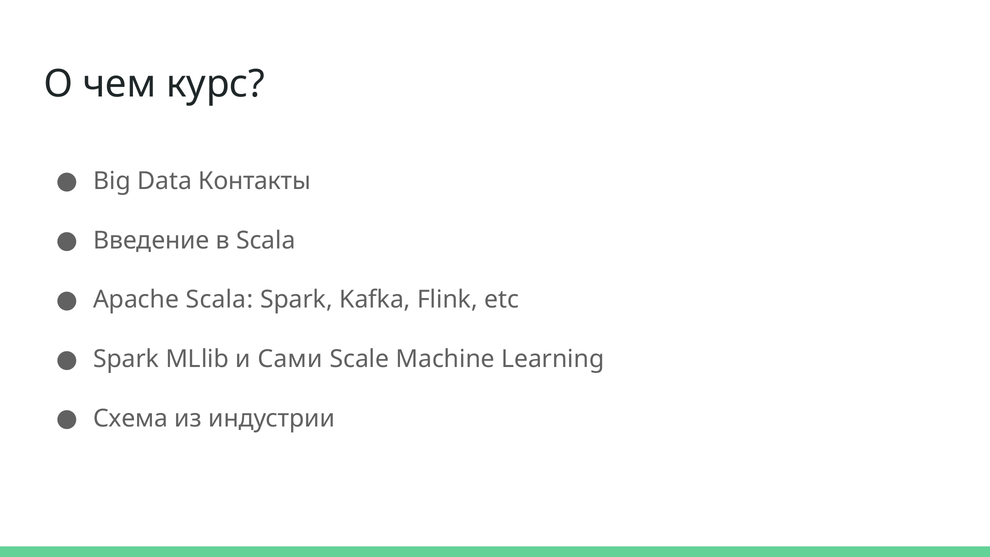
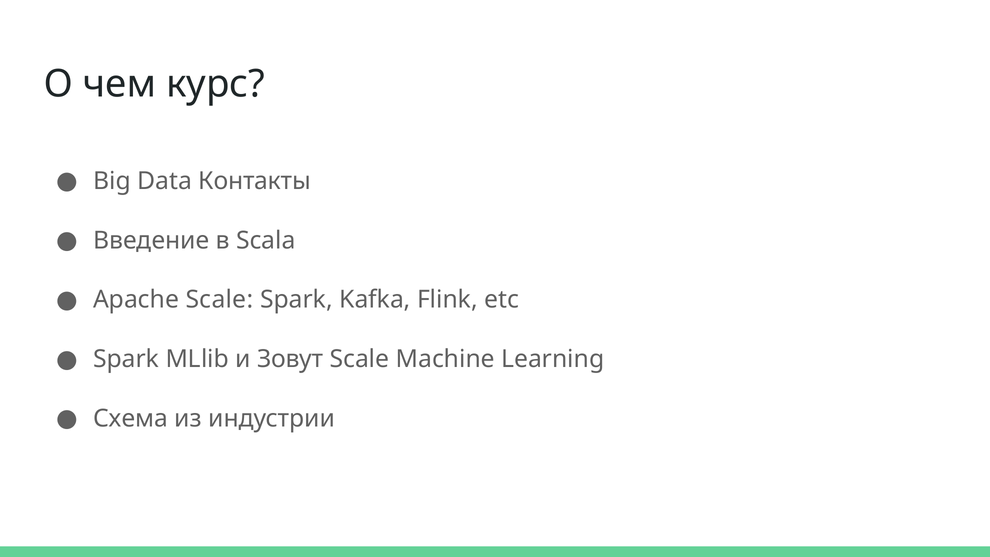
Apache Scala: Scala -> Scale
Сами: Сами -> Зовут
